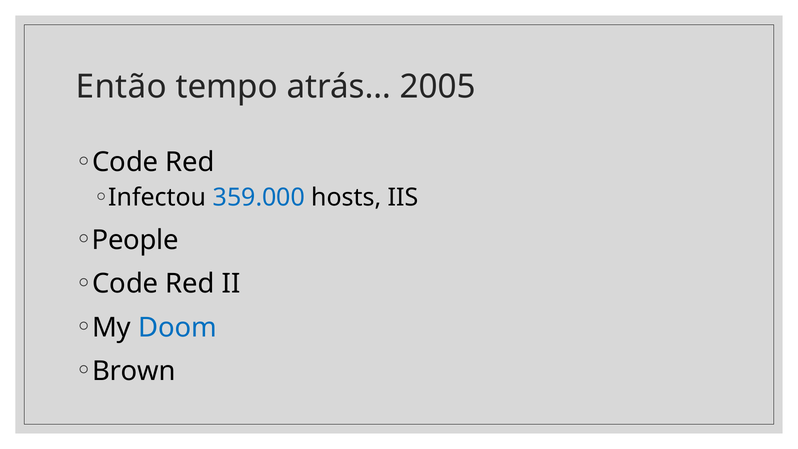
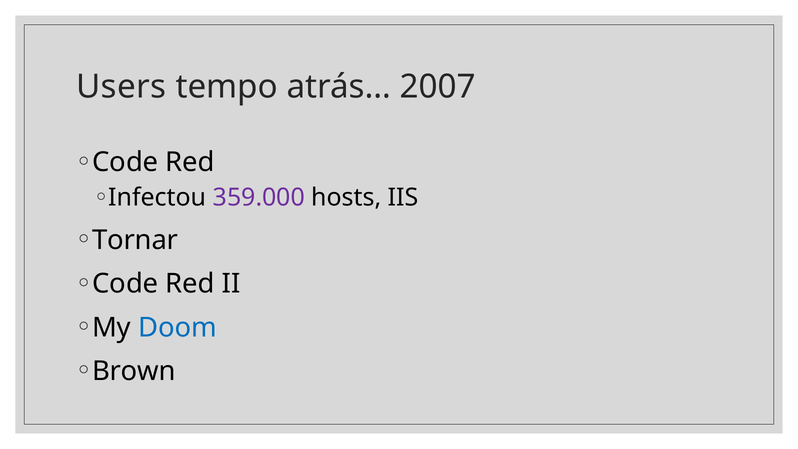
Então: Então -> Users
2005: 2005 -> 2007
359.000 colour: blue -> purple
People: People -> Tornar
